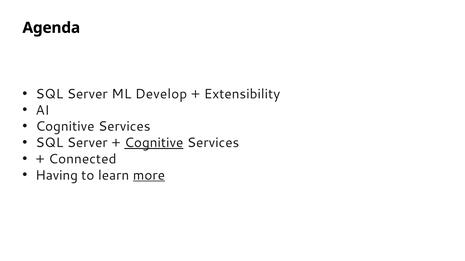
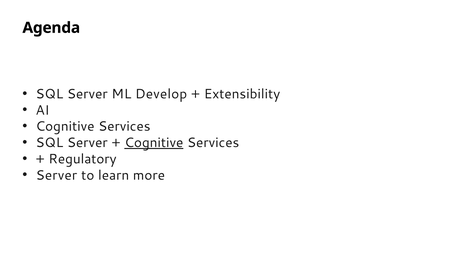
Connected: Connected -> Regulatory
Having at (57, 176): Having -> Server
more underline: present -> none
